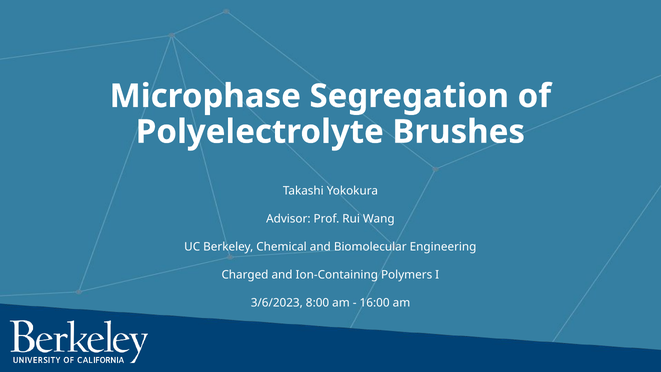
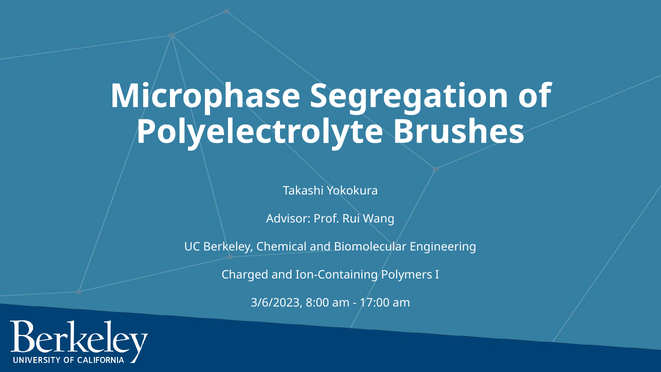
16:00: 16:00 -> 17:00
